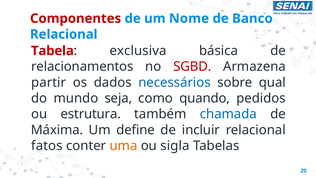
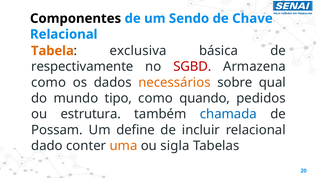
Componentes colour: red -> black
Nome: Nome -> Sendo
Banco: Banco -> Chave
Tabela colour: red -> orange
relacionamentos: relacionamentos -> respectivamente
partir at (49, 82): partir -> como
necessários colour: blue -> orange
seja: seja -> tipo
Máxima: Máxima -> Possam
fatos: fatos -> dado
